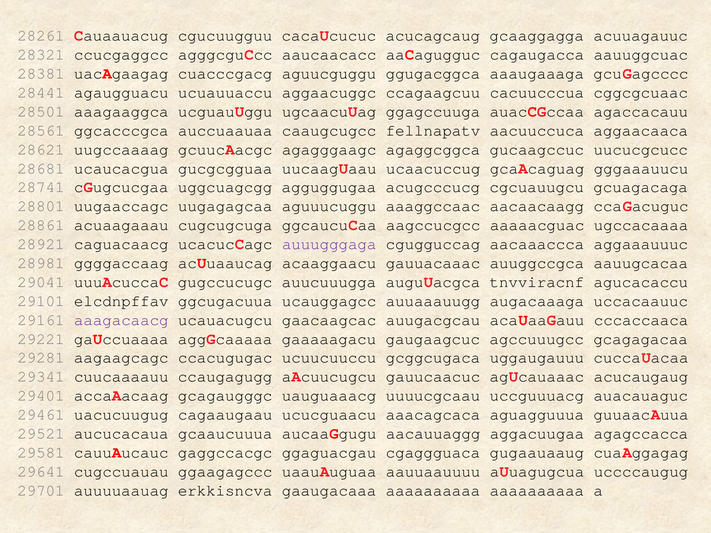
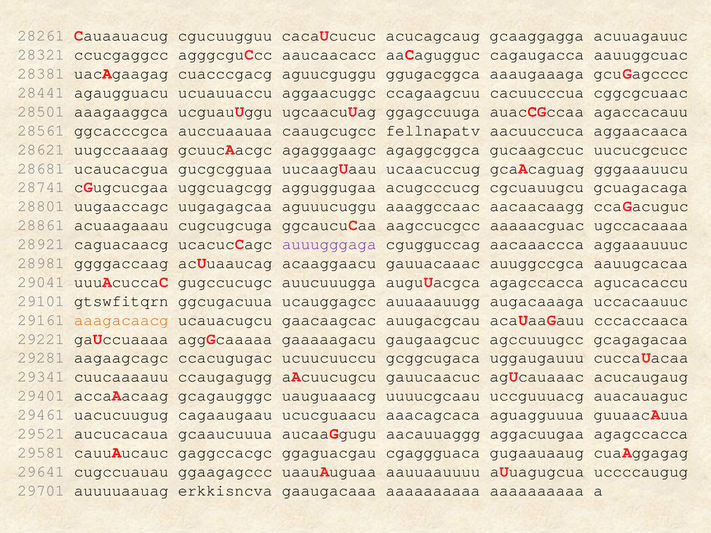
auguUacgca tnvviracnf: tnvviracnf -> agagccacca
elcdnpffav: elcdnpffav -> gtswfitqrn
aaagacaacg colour: purple -> orange
